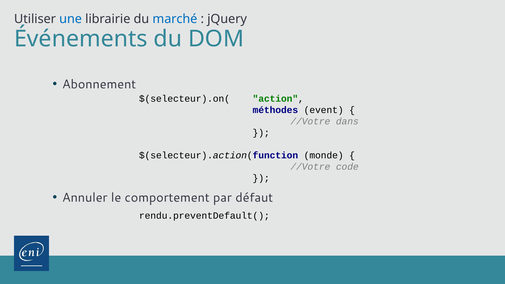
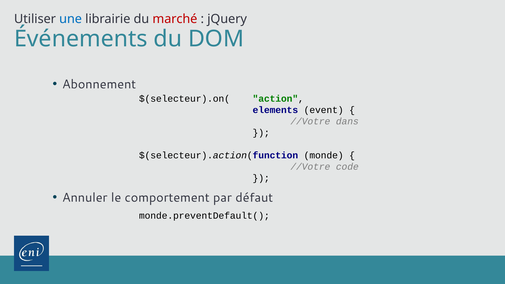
marché colour: blue -> red
méthodes: méthodes -> elements
rendu.preventDefault(: rendu.preventDefault( -> monde.preventDefault(
